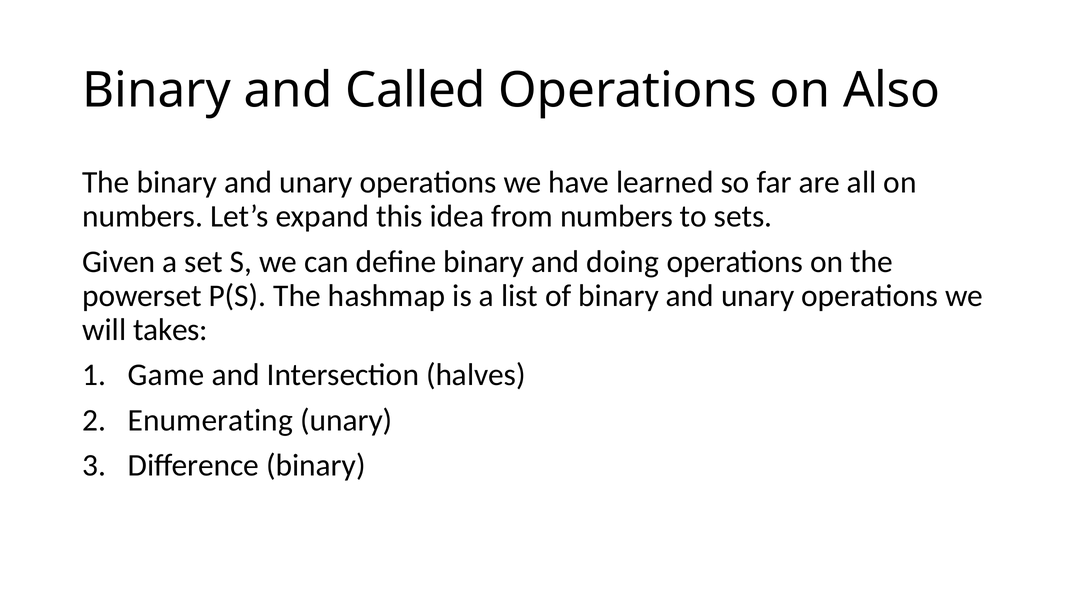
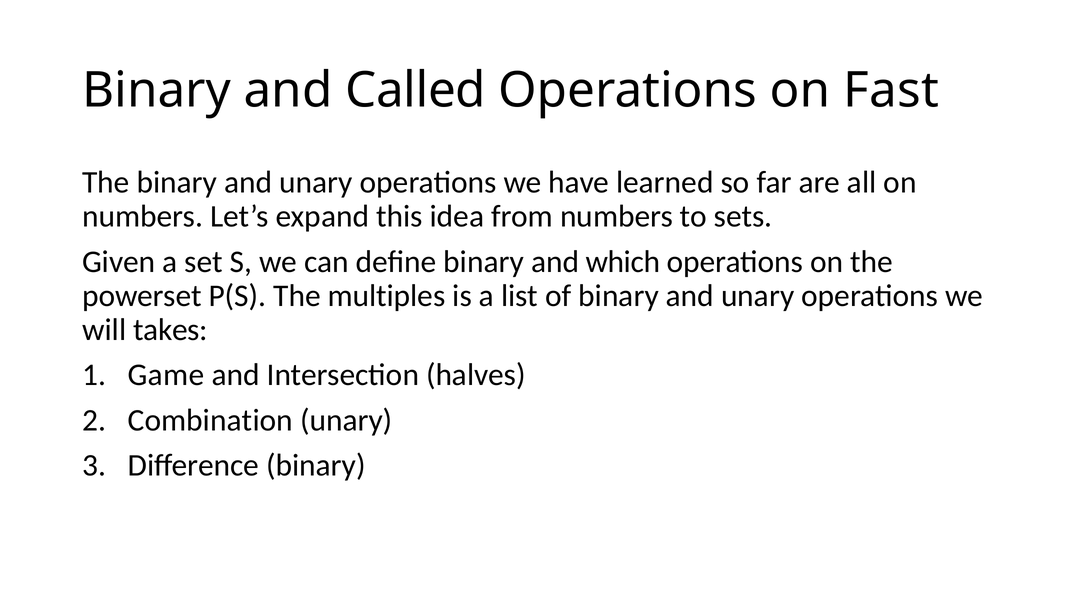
Also: Also -> Fast
doing: doing -> which
hashmap: hashmap -> multiples
Enumerating: Enumerating -> Combination
